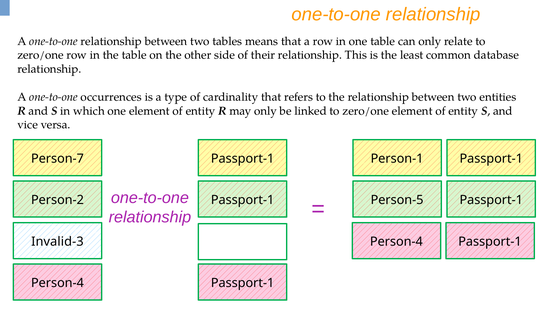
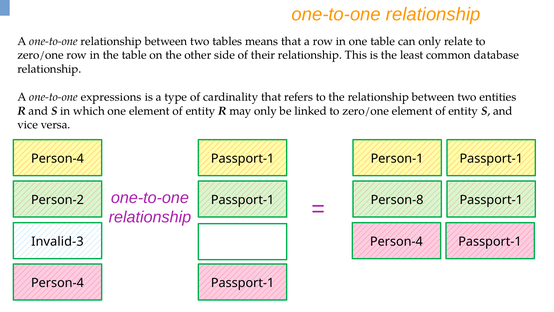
occurrences: occurrences -> expressions
Person-7 at (57, 158): Person-7 -> Person-4
Person-5: Person-5 -> Person-8
